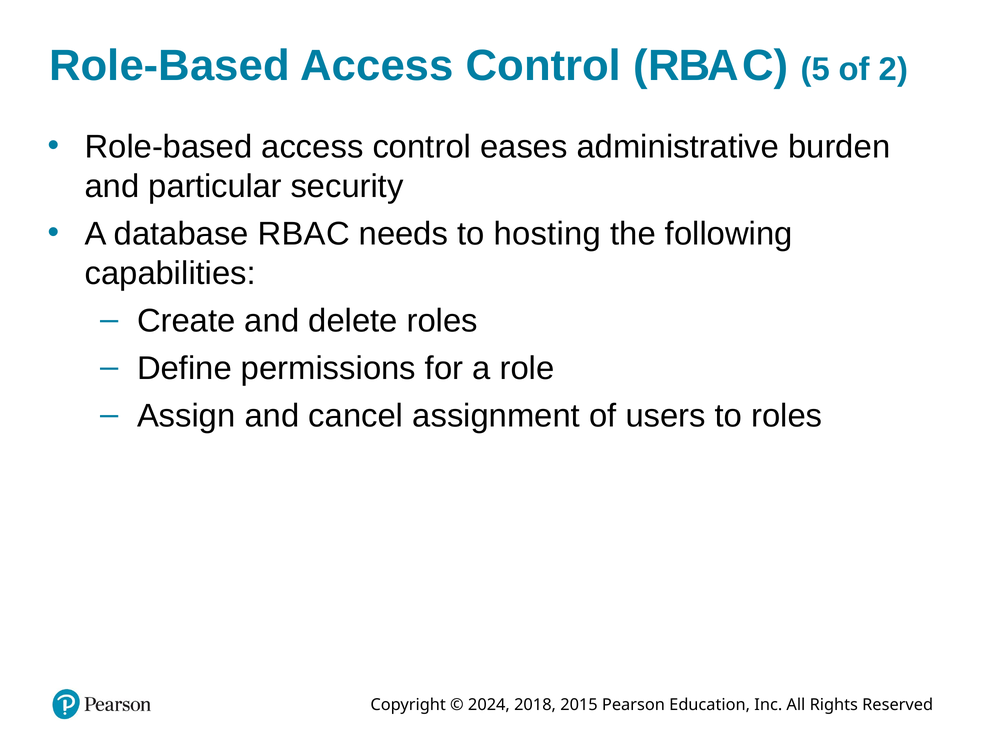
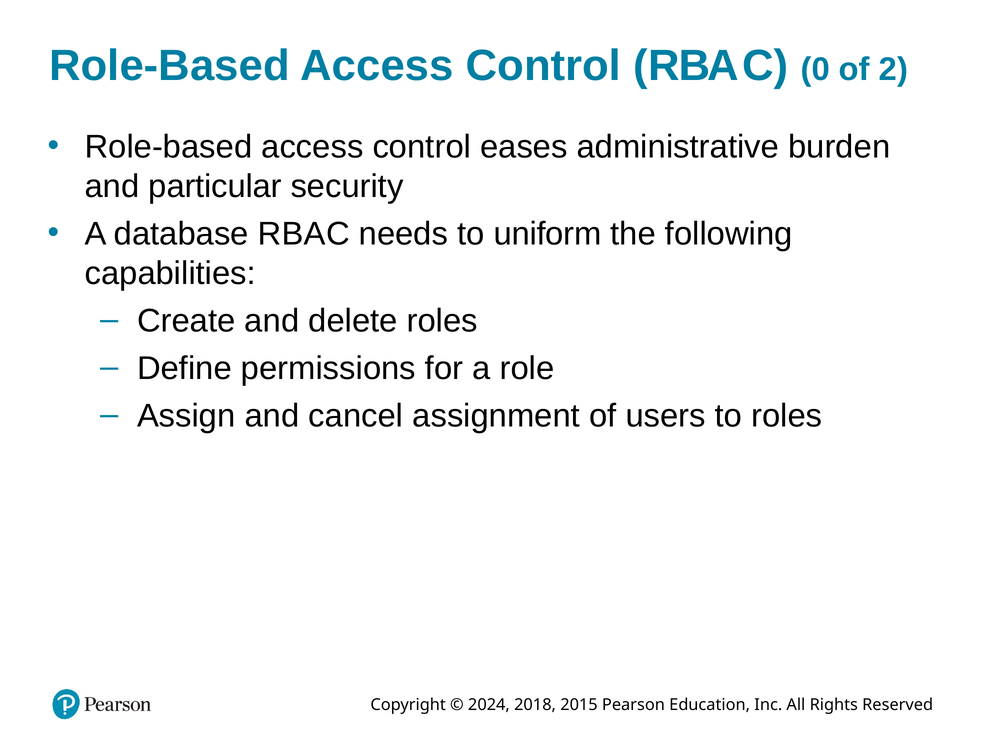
5: 5 -> 0
hosting: hosting -> uniform
